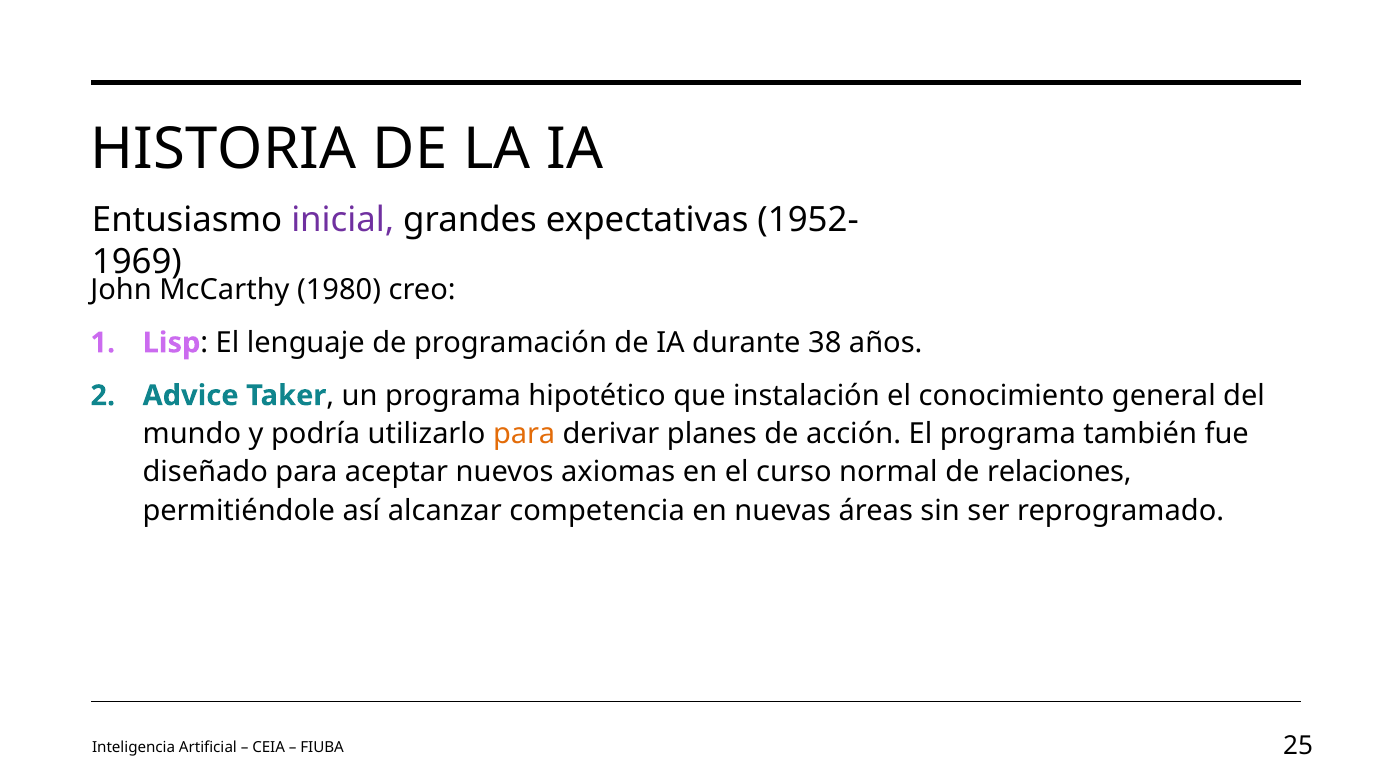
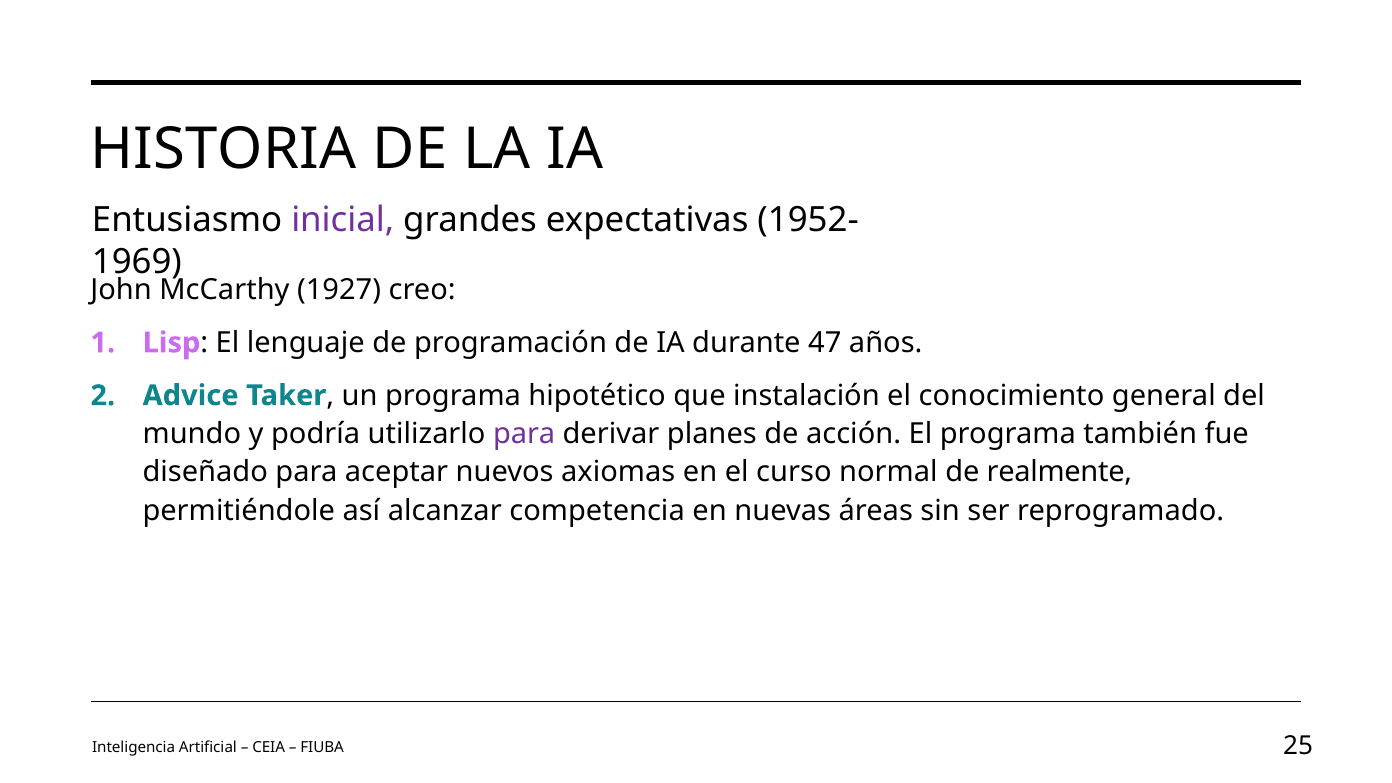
1980: 1980 -> 1927
38: 38 -> 47
para at (524, 434) colour: orange -> purple
relaciones: relaciones -> realmente
